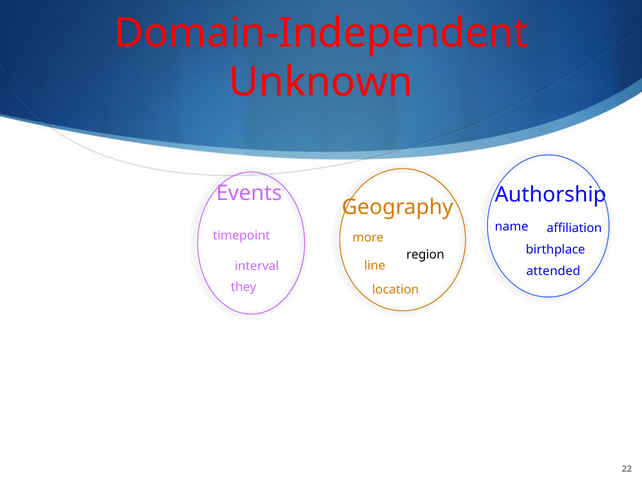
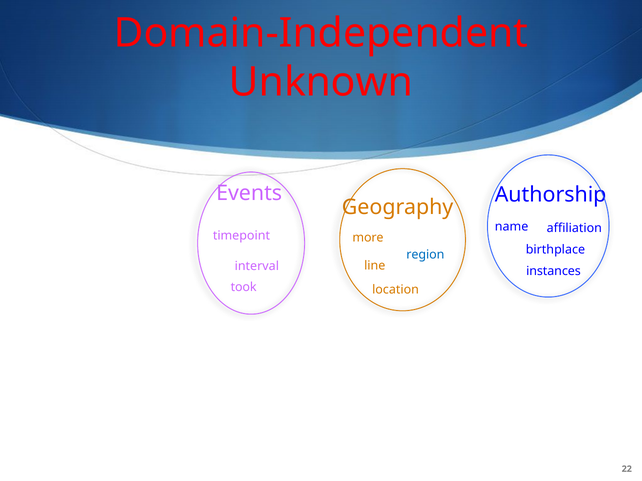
region colour: black -> blue
attended: attended -> instances
they: they -> took
